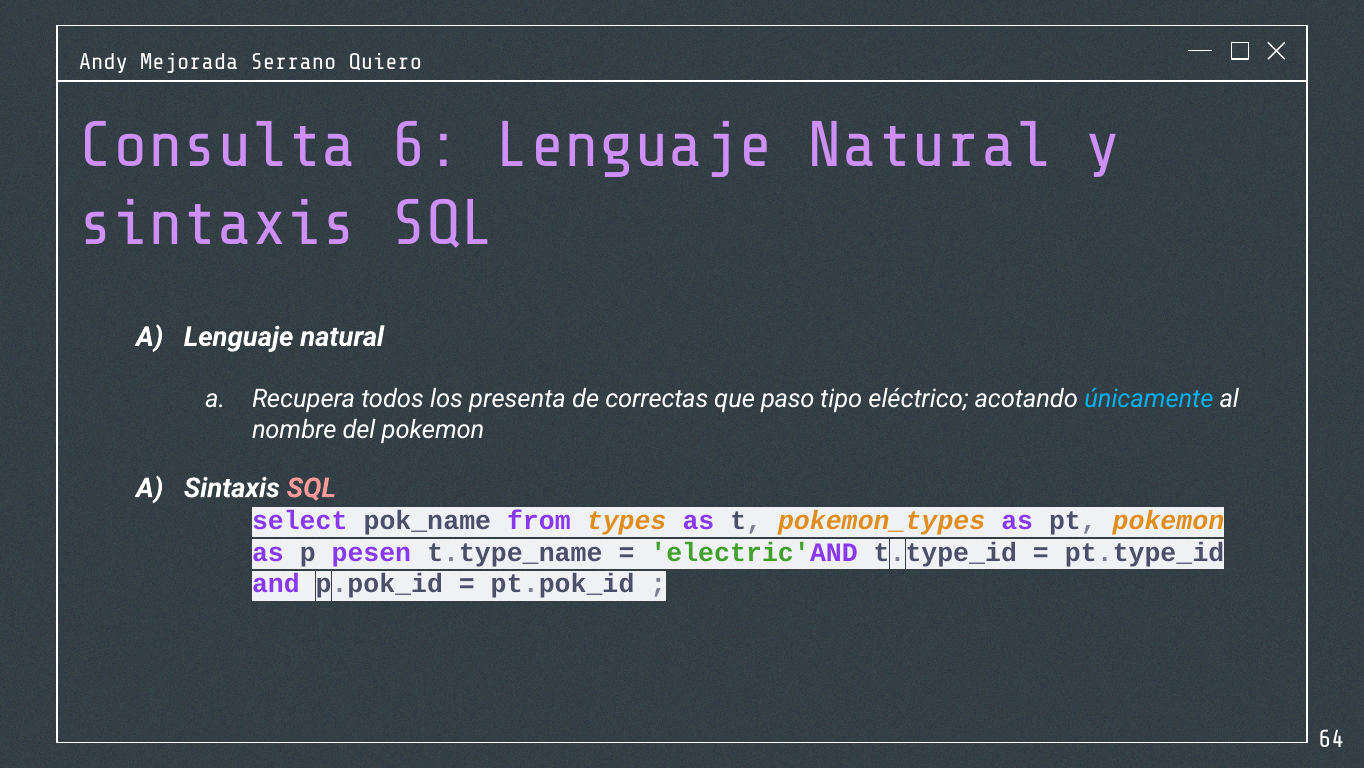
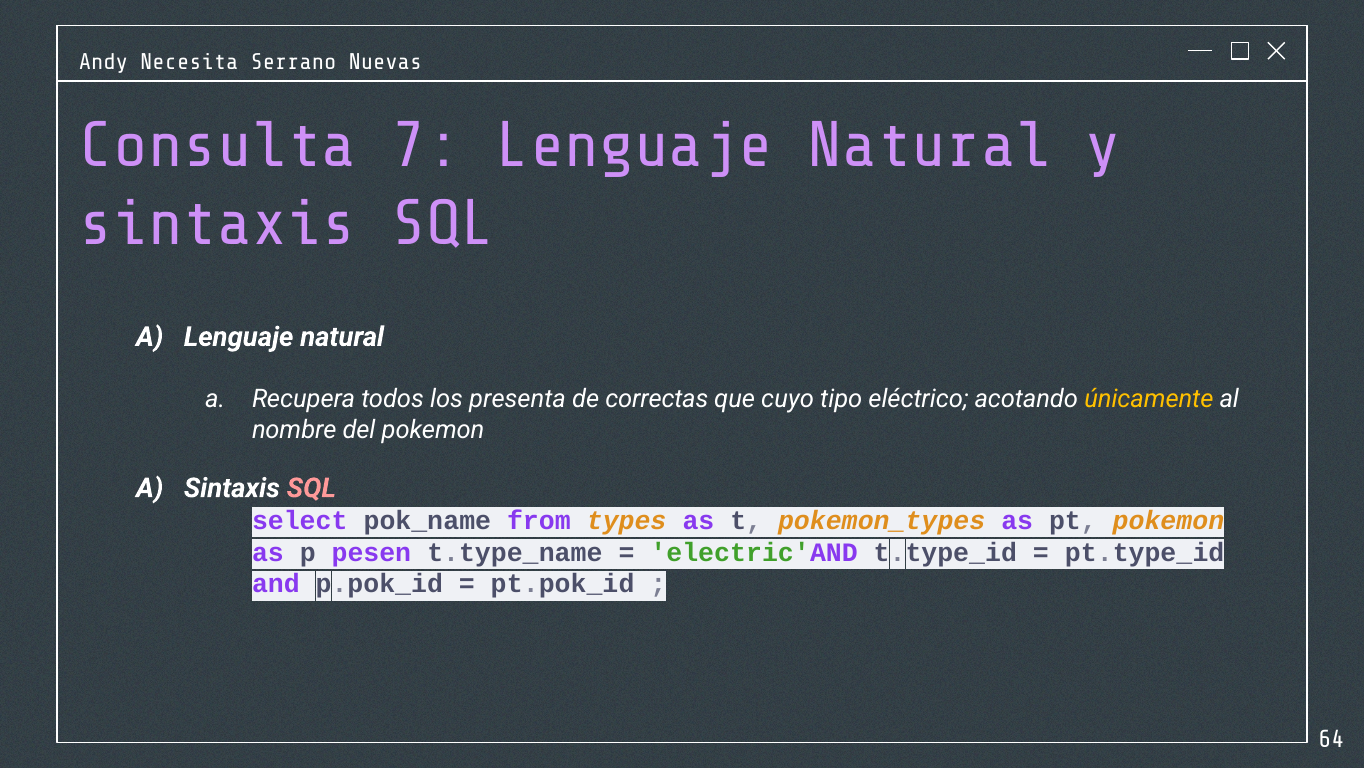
Mejorada: Mejorada -> Necesita
Quiero: Quiero -> Nuevas
6: 6 -> 7
paso: paso -> cuyo
únicamente colour: light blue -> yellow
